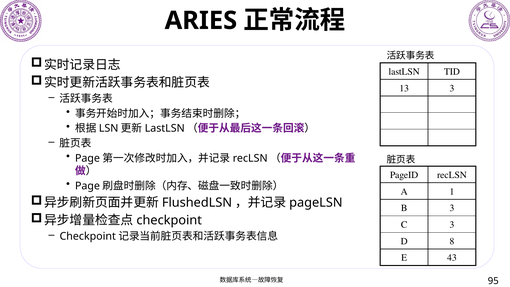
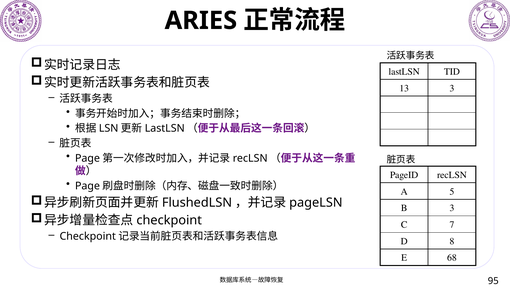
1: 1 -> 5
C 3: 3 -> 7
43: 43 -> 68
